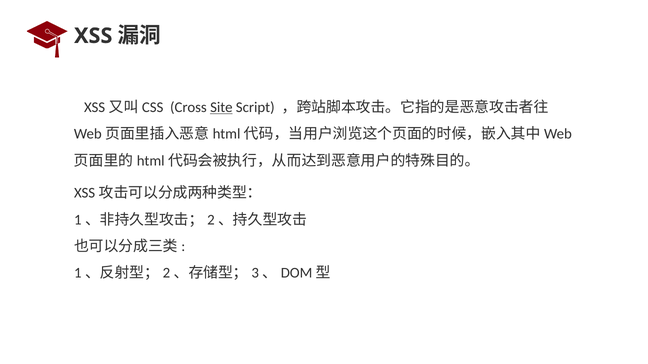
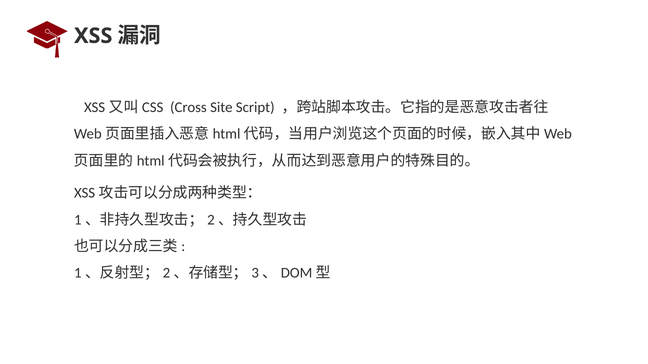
Site underline: present -> none
